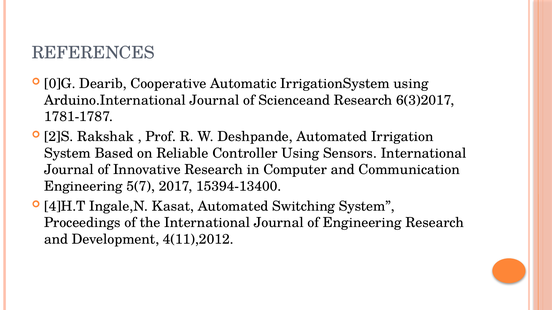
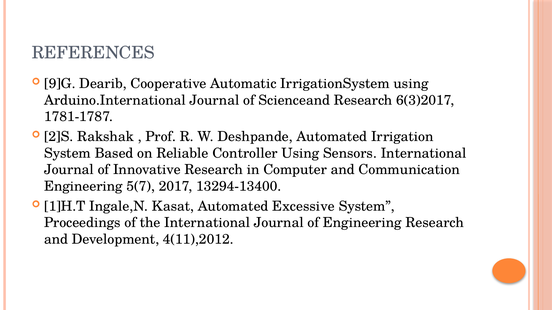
0]G: 0]G -> 9]G
15394-13400: 15394-13400 -> 13294-13400
4]H.T: 4]H.T -> 1]H.T
Switching: Switching -> Excessive
